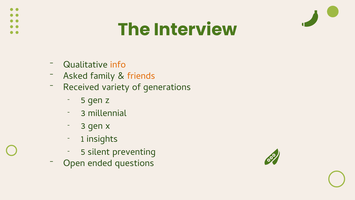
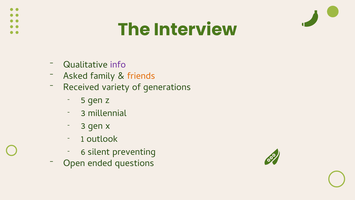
info colour: orange -> purple
insights: insights -> outlook
5 at (83, 152): 5 -> 6
